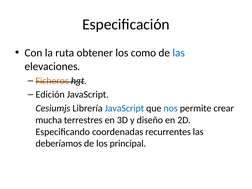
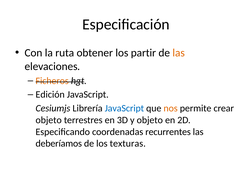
como: como -> partir
las at (179, 53) colour: blue -> orange
nos colour: blue -> orange
mucha at (49, 120): mucha -> objeto
y diseño: diseño -> objeto
principal: principal -> texturas
